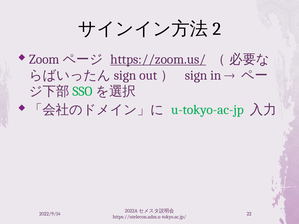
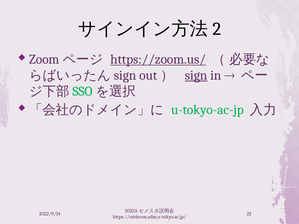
sign underline: none -> present
